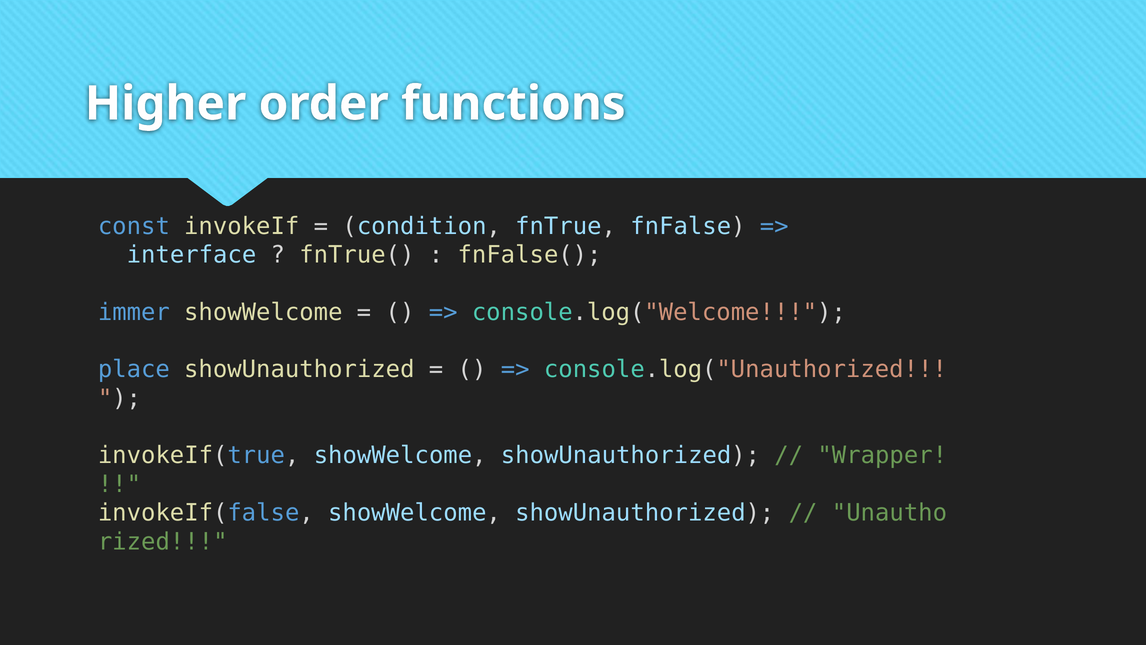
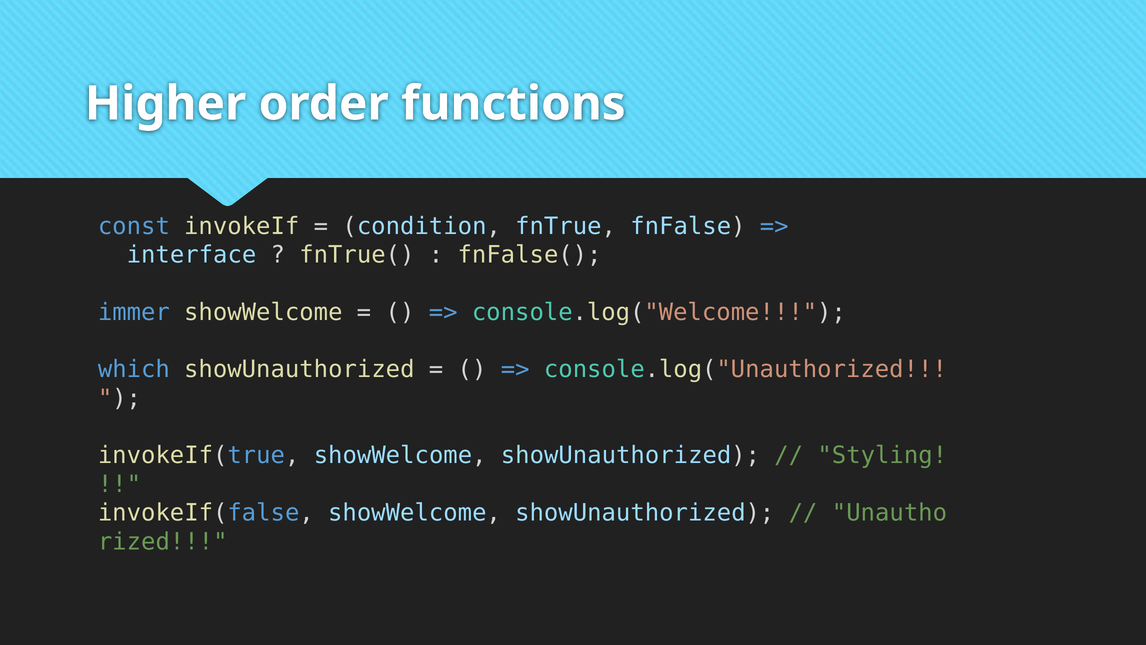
place: place -> which
Wrapper: Wrapper -> Styling
